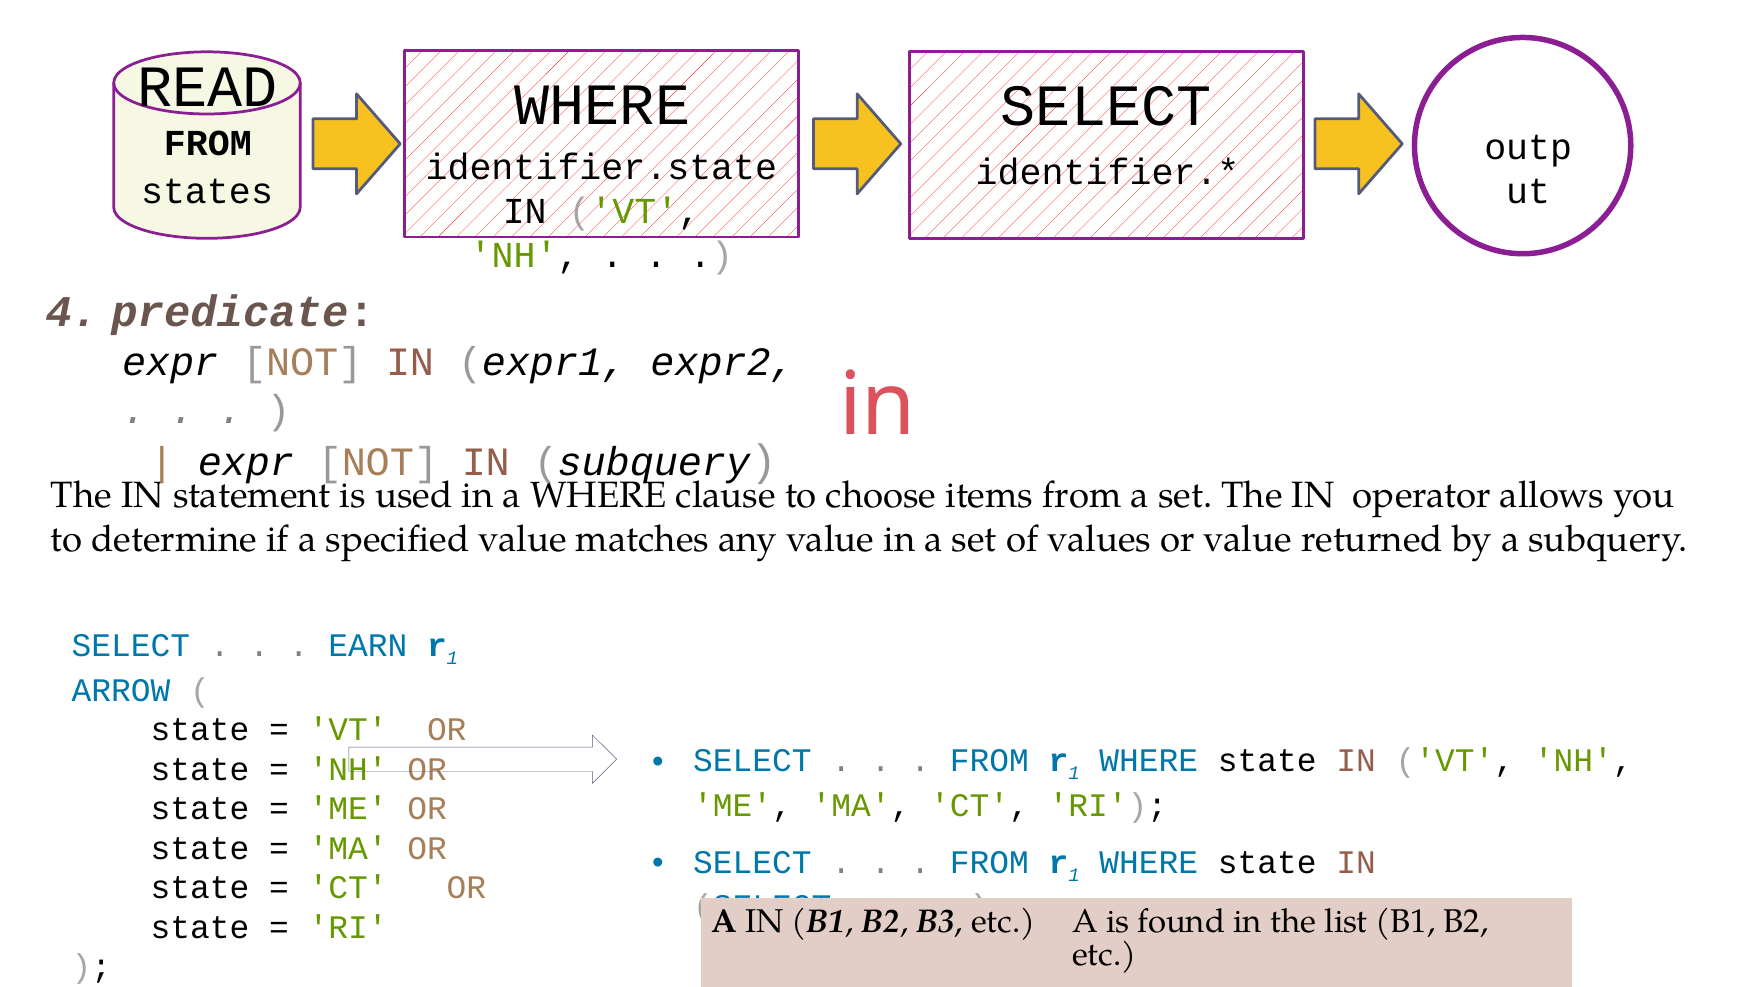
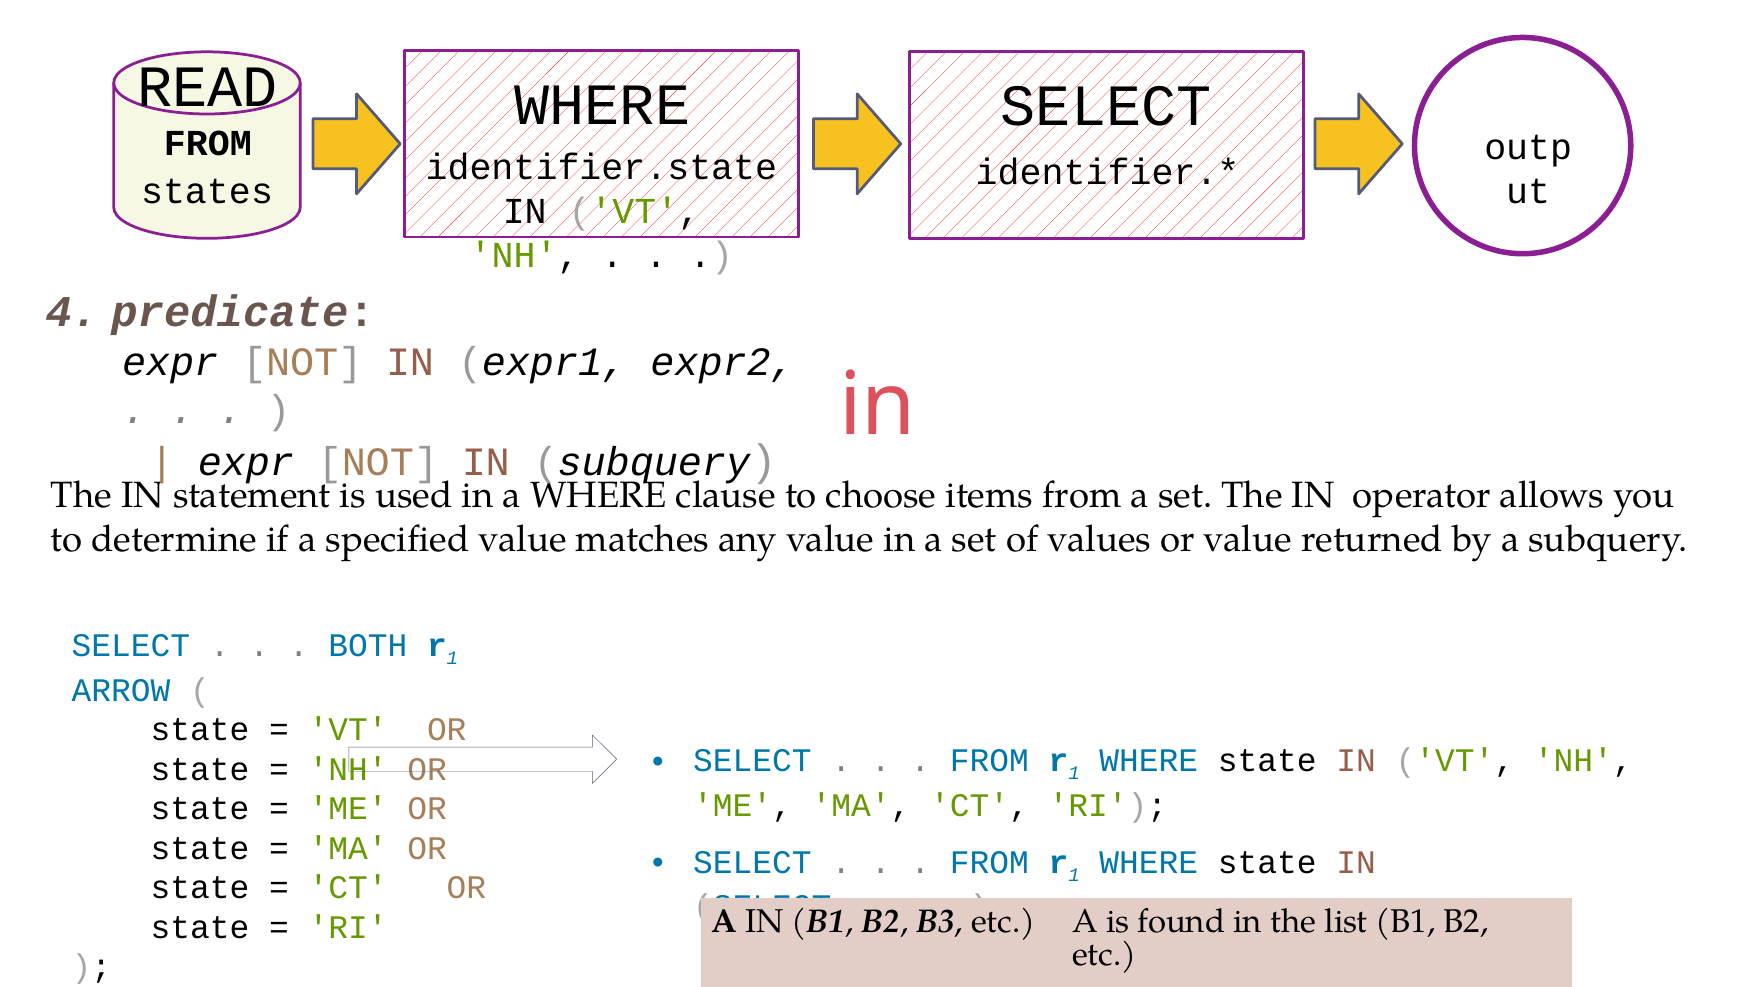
EARN: EARN -> BOTH
